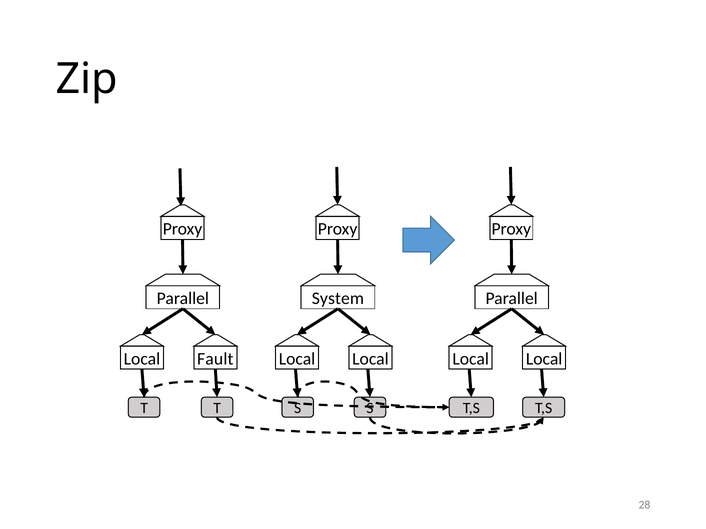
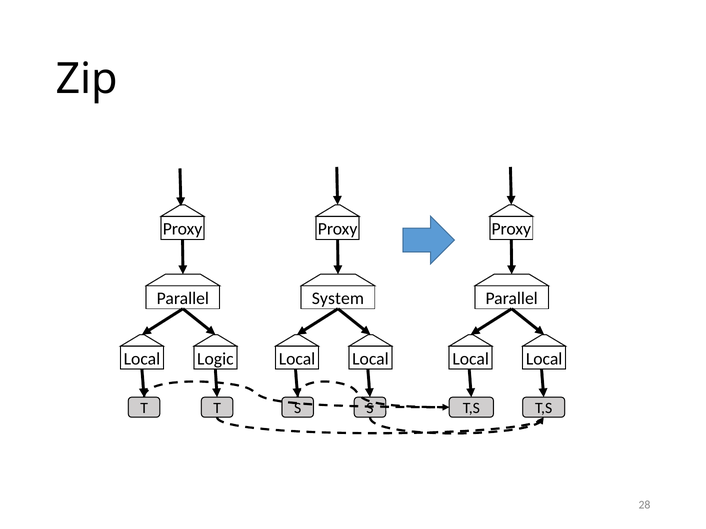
Fault: Fault -> Logic
